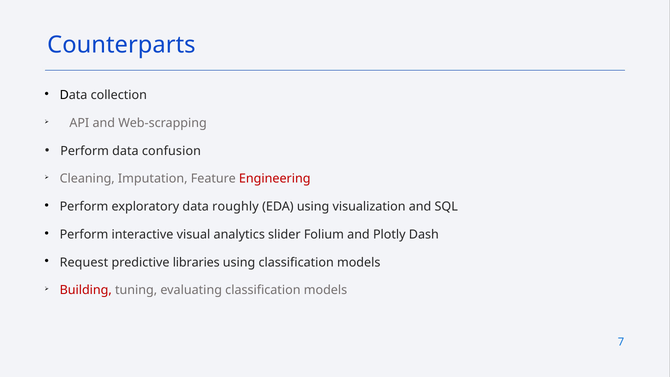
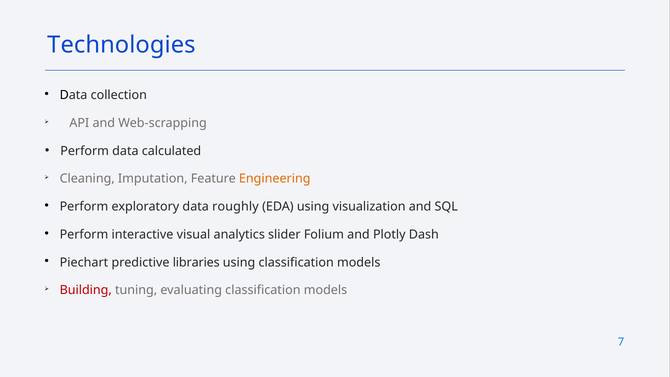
Counterparts: Counterparts -> Technologies
confusion: confusion -> calculated
Engineering colour: red -> orange
Request: Request -> Piechart
